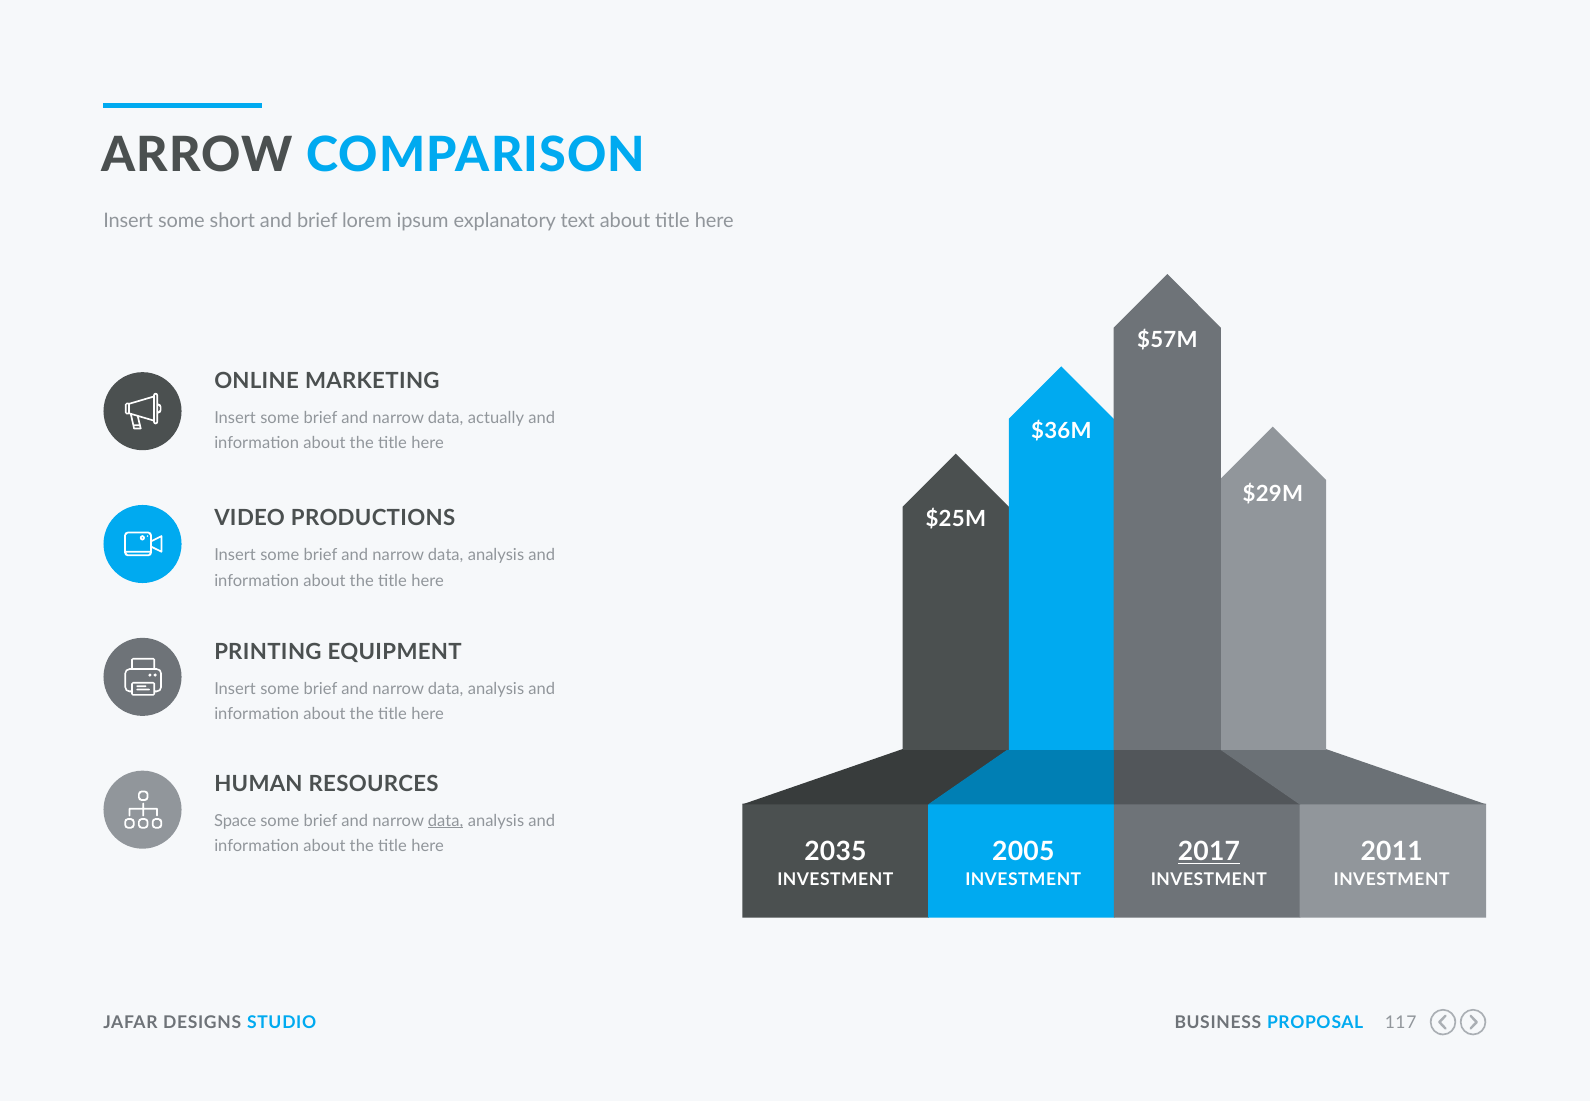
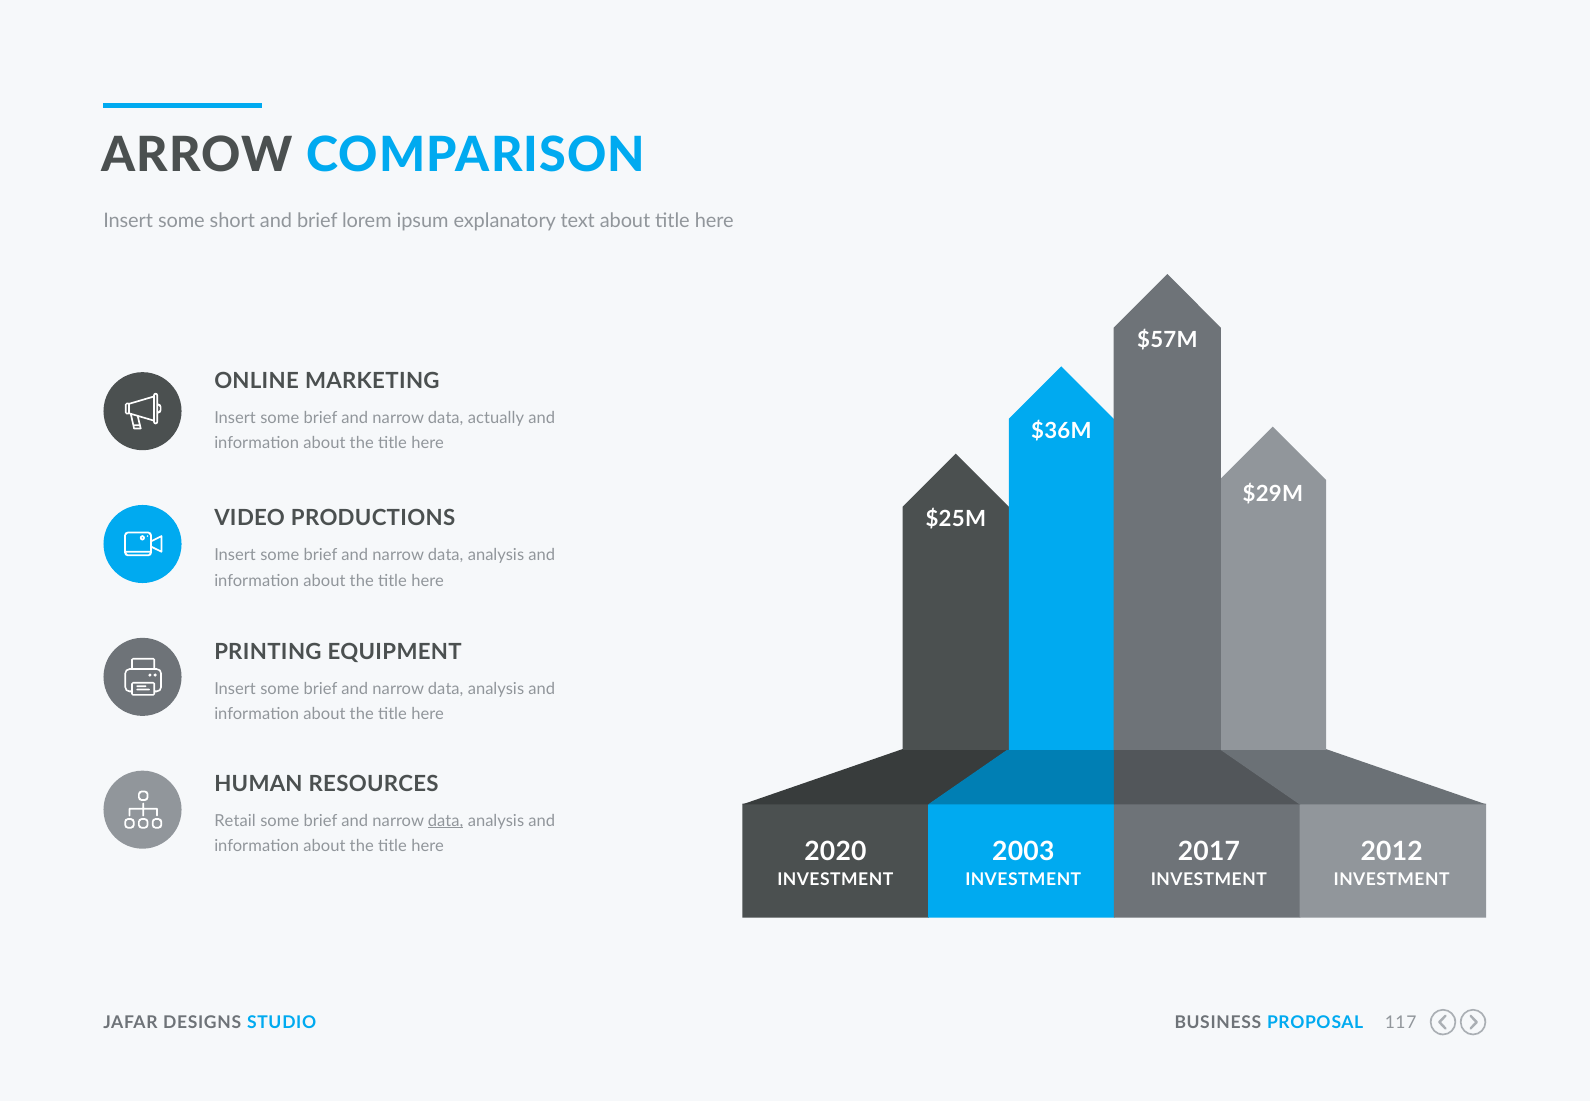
Space: Space -> Retail
2035: 2035 -> 2020
2005: 2005 -> 2003
2017 underline: present -> none
2011: 2011 -> 2012
